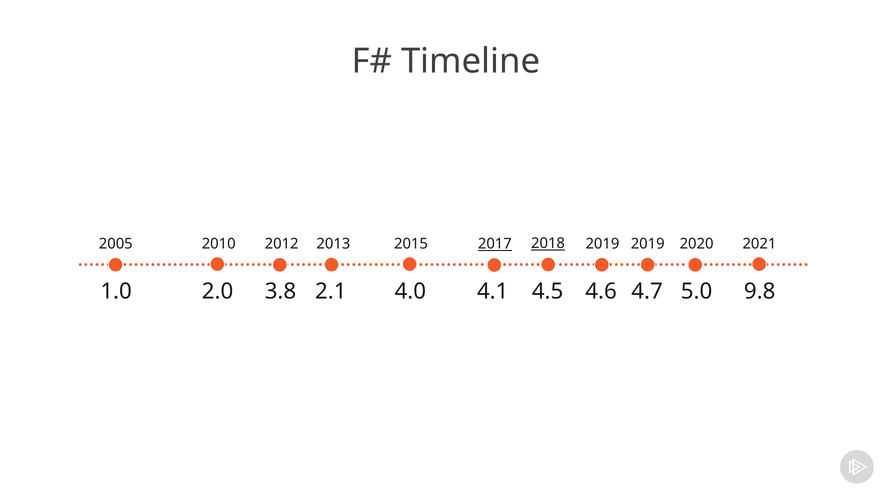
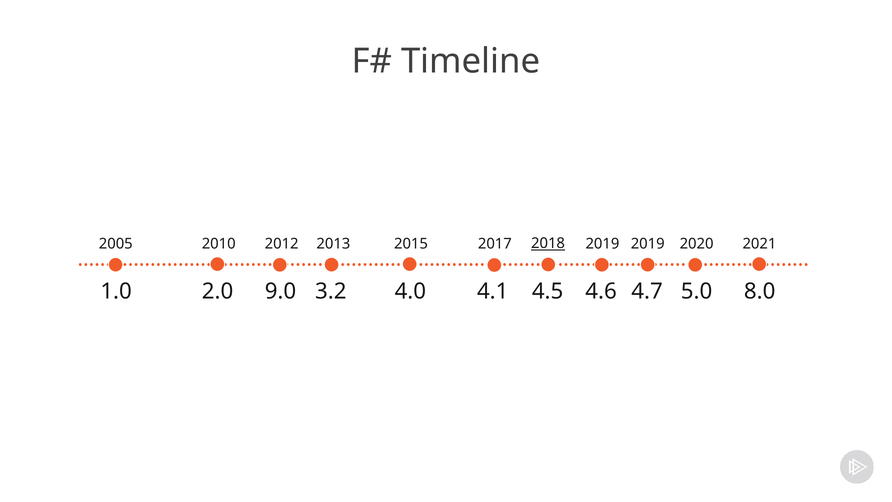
2017 underline: present -> none
9.8: 9.8 -> 8.0
3.8: 3.8 -> 9.0
2.1: 2.1 -> 3.2
